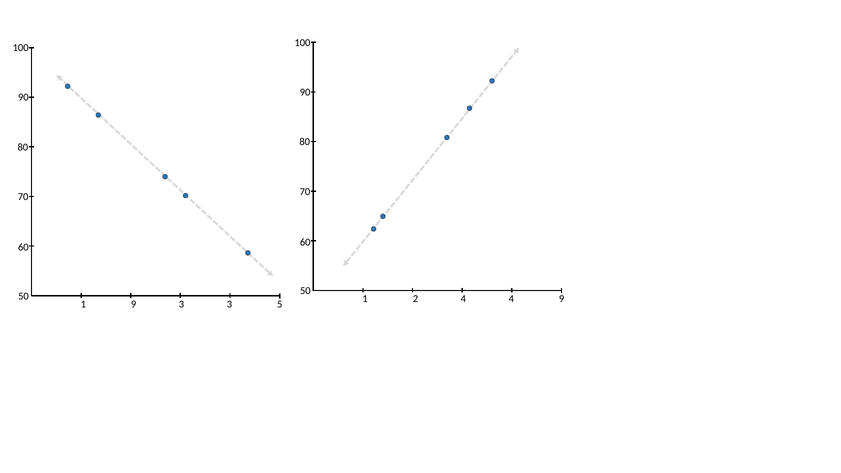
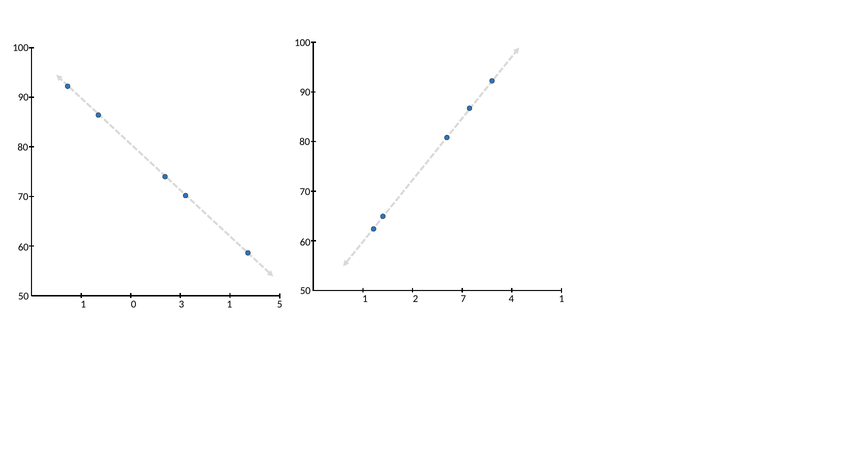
2 4: 4 -> 7
4 9: 9 -> 1
1 9: 9 -> 0
3 3: 3 -> 1
